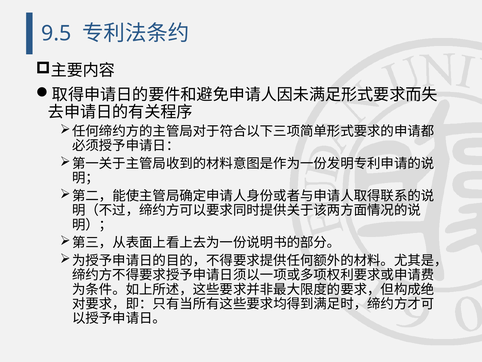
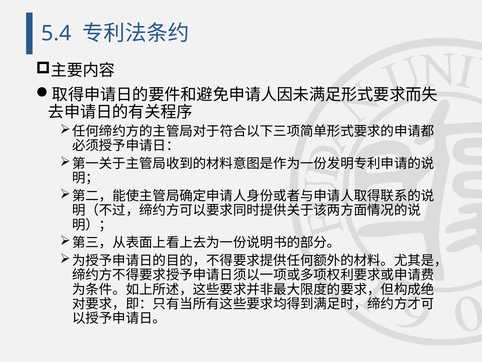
9.5: 9.5 -> 5.4
